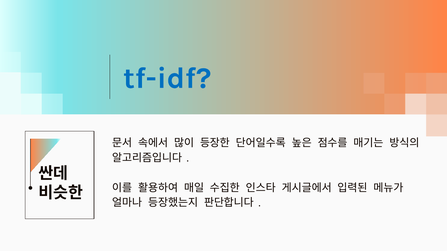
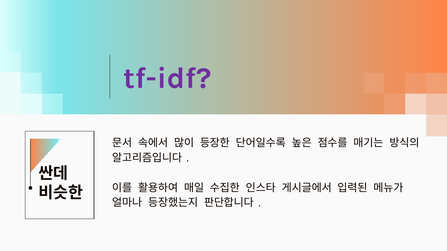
tf-idf colour: blue -> purple
